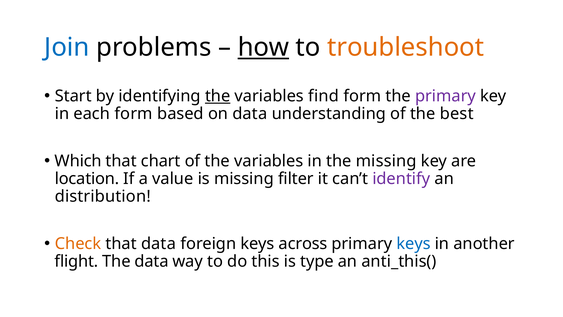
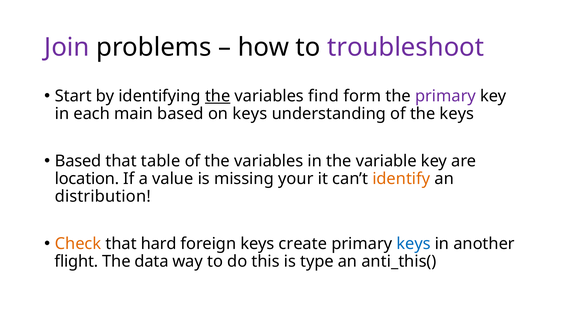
Join colour: blue -> purple
how underline: present -> none
troubleshoot colour: orange -> purple
each form: form -> main
on data: data -> keys
the best: best -> keys
Which at (78, 161): Which -> Based
chart: chart -> table
the missing: missing -> variable
filter: filter -> your
identify colour: purple -> orange
that data: data -> hard
across: across -> create
